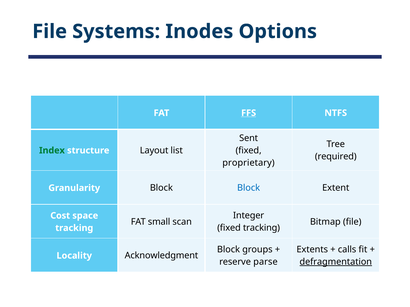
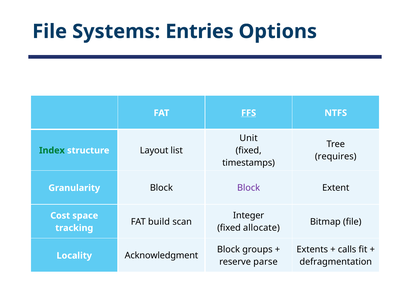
Inodes: Inodes -> Entries
Sent: Sent -> Unit
required: required -> requires
proprietary: proprietary -> timestamps
Block at (249, 188) colour: blue -> purple
small: small -> build
fixed tracking: tracking -> allocate
defragmentation underline: present -> none
